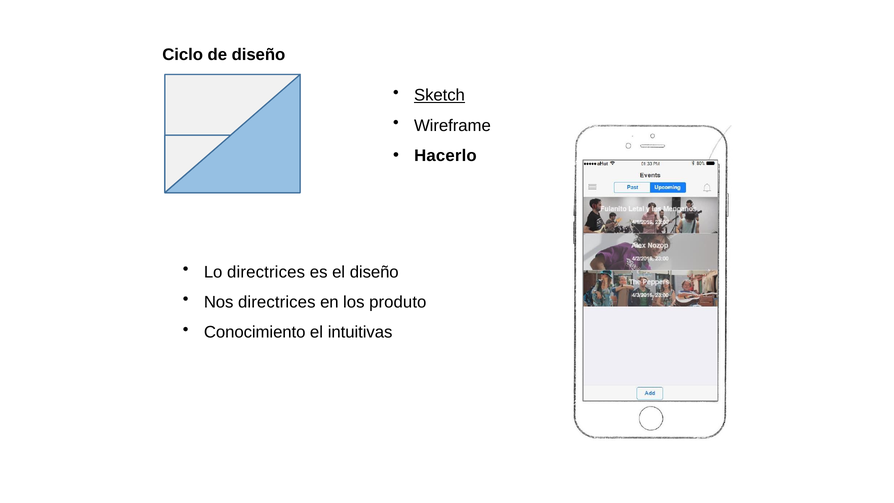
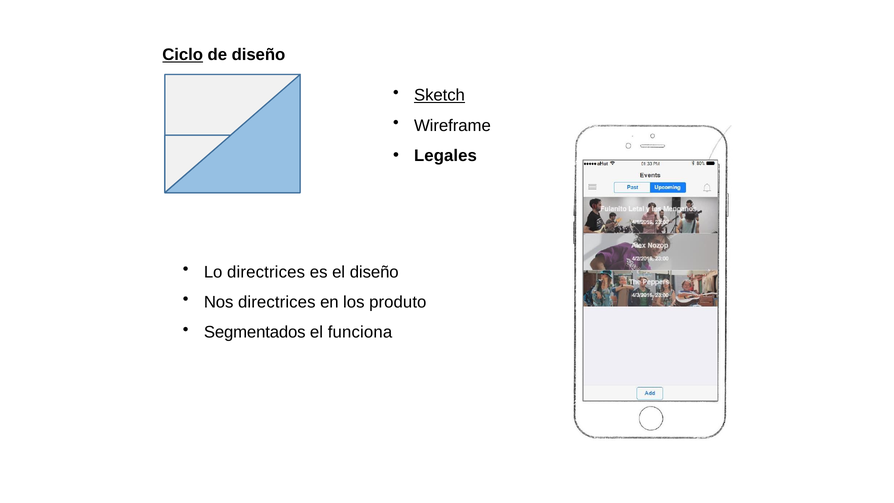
Ciclo underline: none -> present
Hacerlo: Hacerlo -> Legales
Conocimiento: Conocimiento -> Segmentados
intuitivas: intuitivas -> funciona
